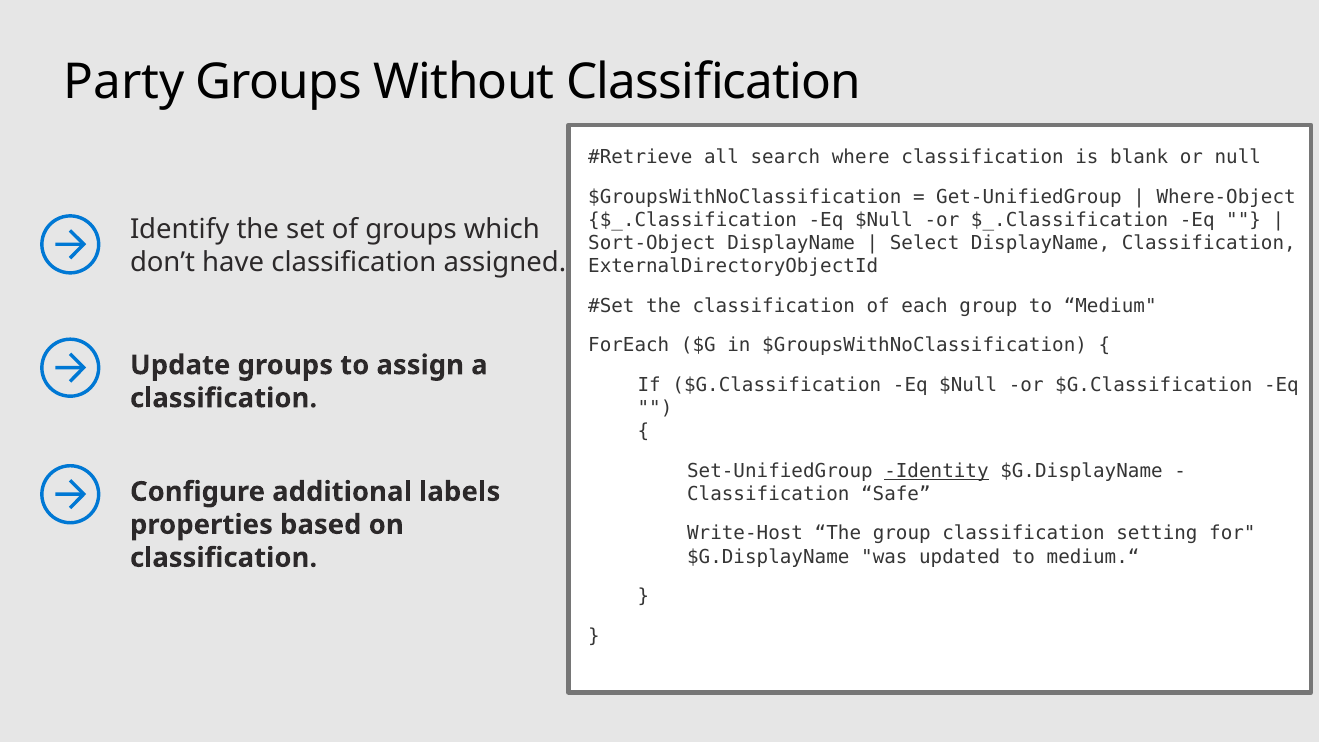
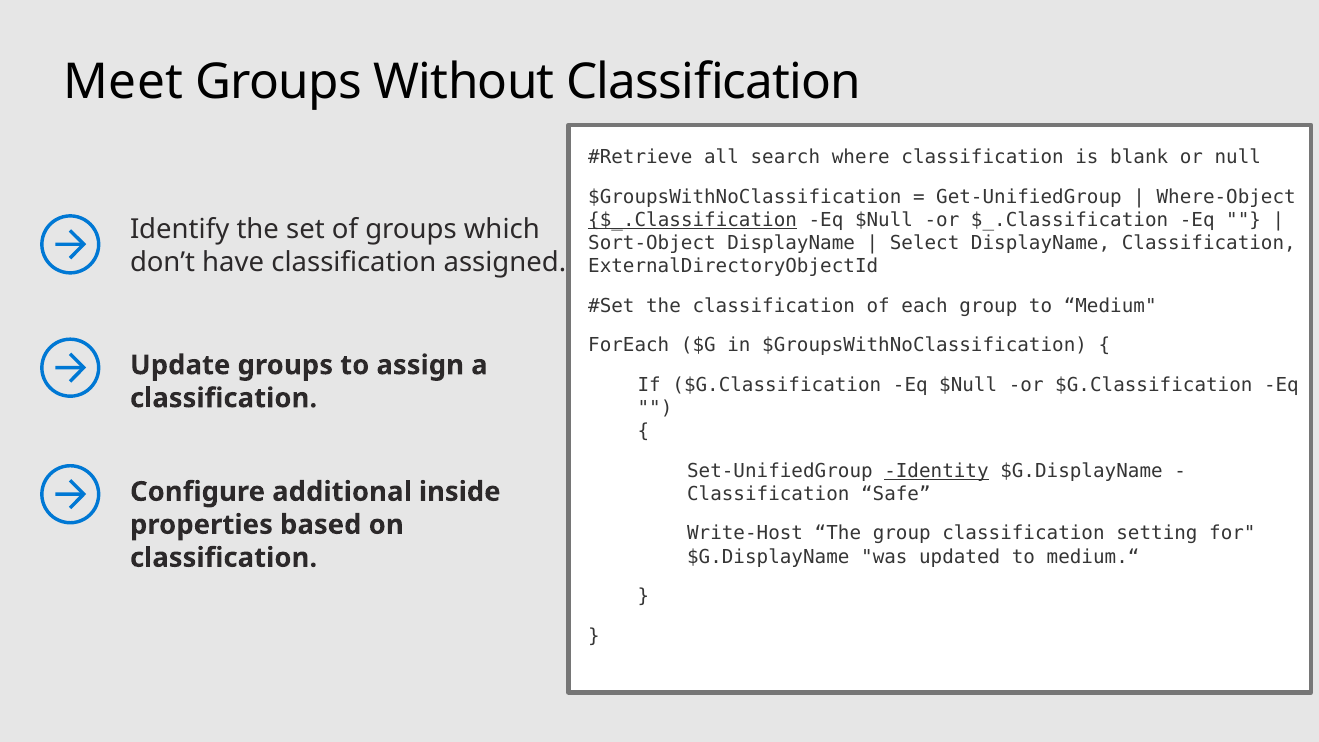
Party: Party -> Meet
$_.Classification at (693, 220) underline: none -> present
labels: labels -> inside
